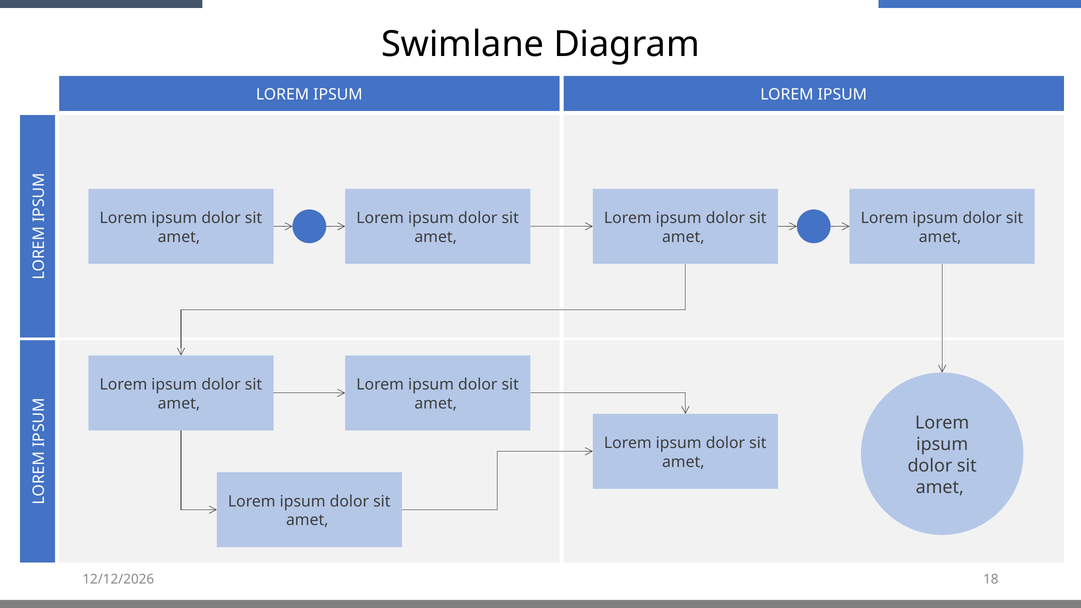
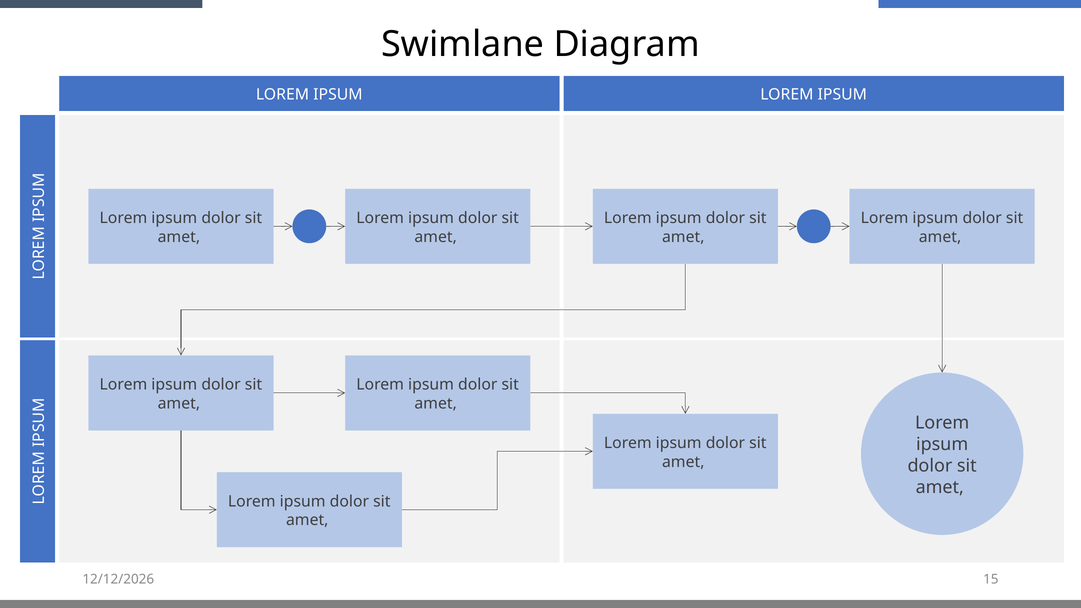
18: 18 -> 15
